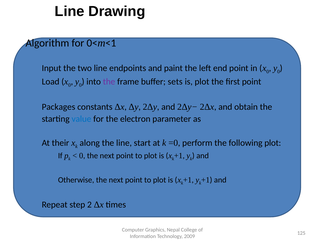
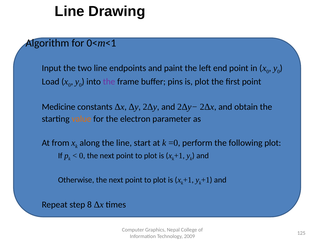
sets: sets -> pins
Packages: Packages -> Medicine
value colour: blue -> orange
their: their -> from
2: 2 -> 8
